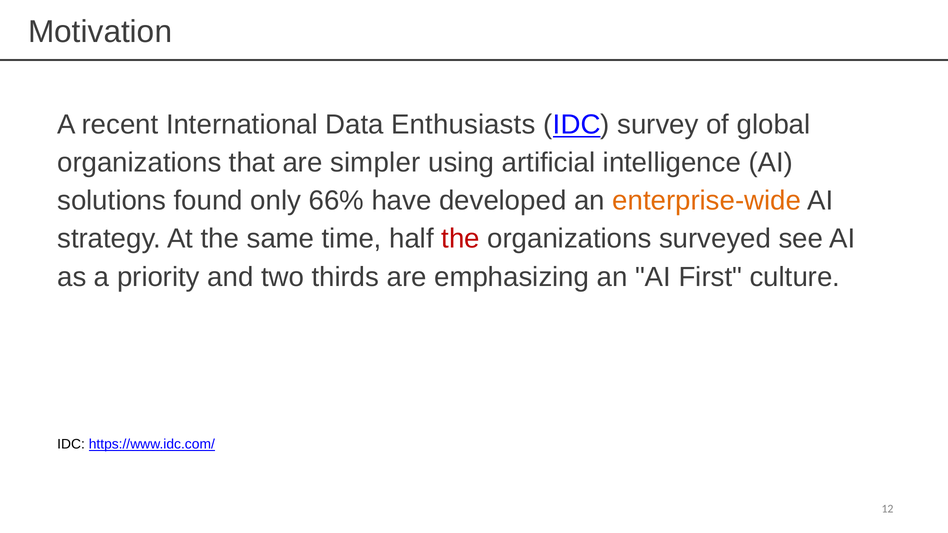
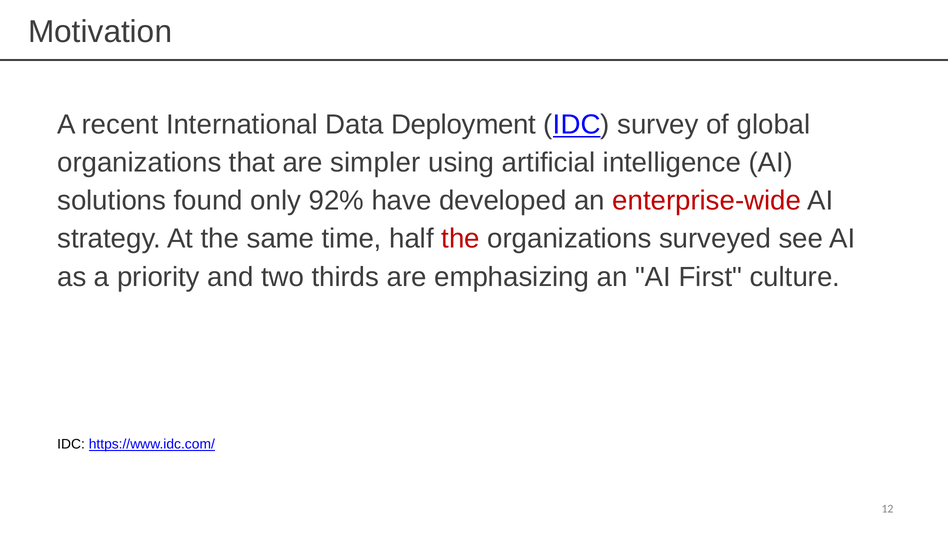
Enthusiasts: Enthusiasts -> Deployment
66%: 66% -> 92%
enterprise-wide colour: orange -> red
